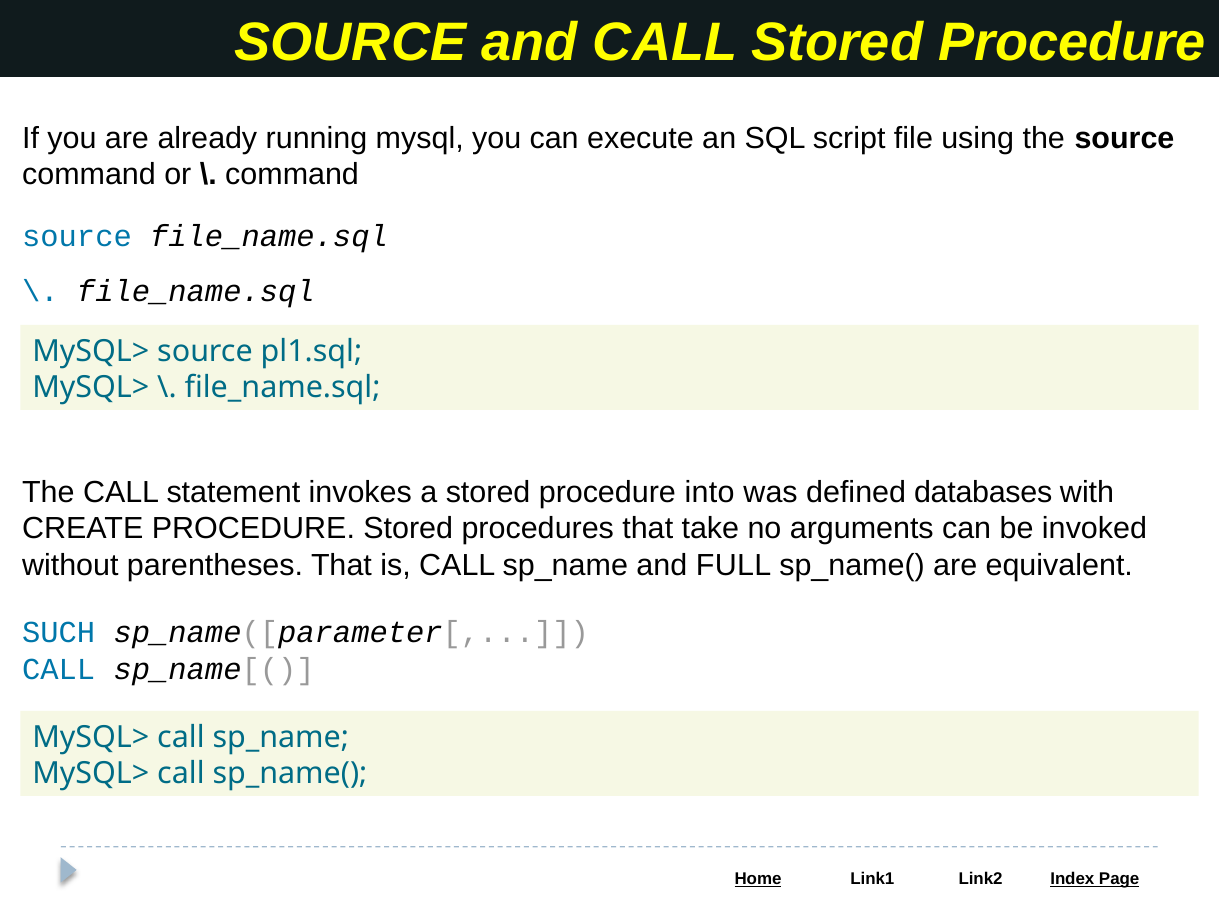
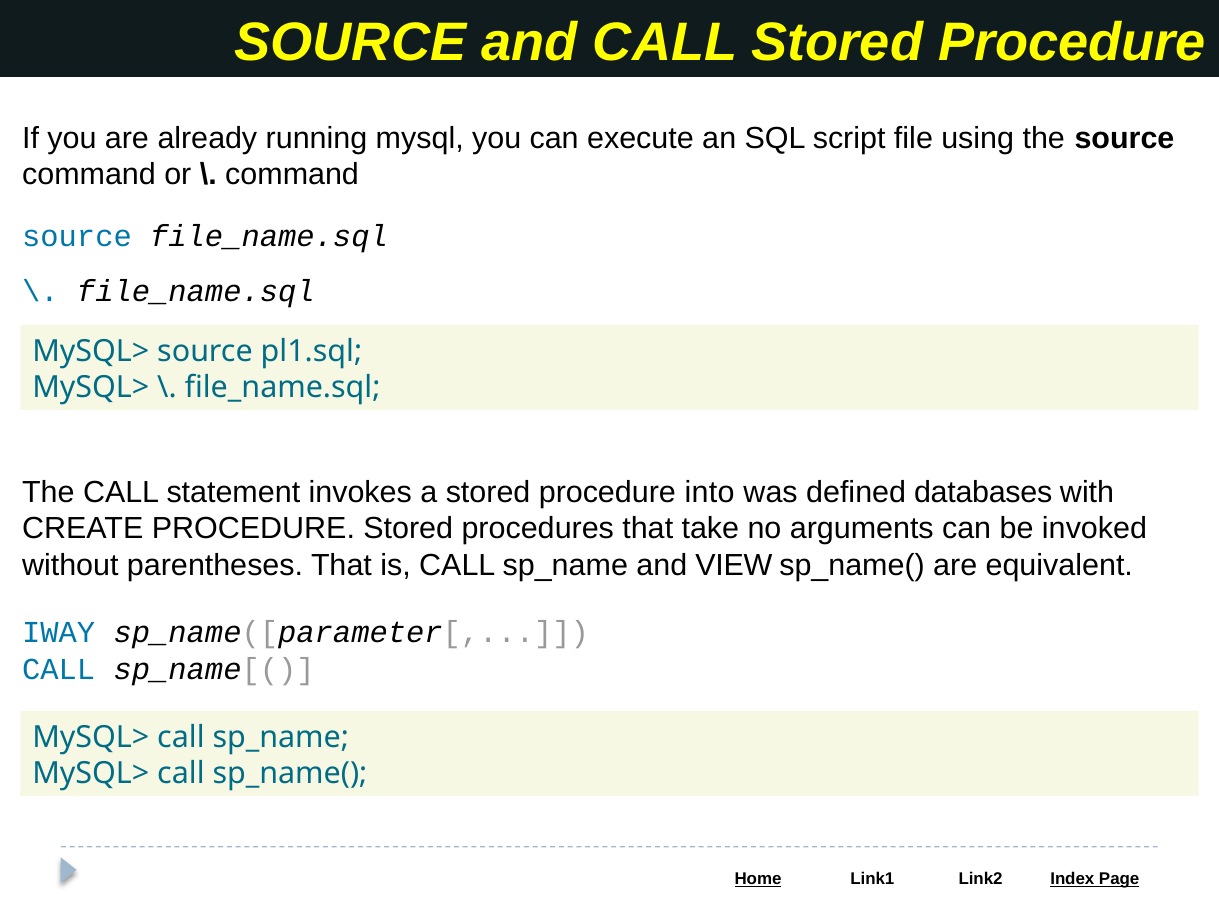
FULL: FULL -> VIEW
SUCH: SUCH -> IWAY
